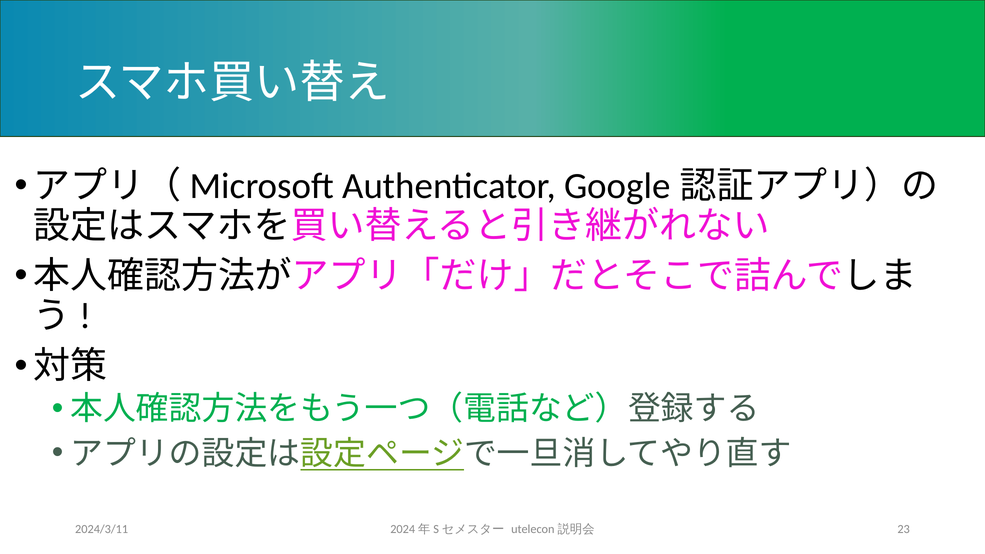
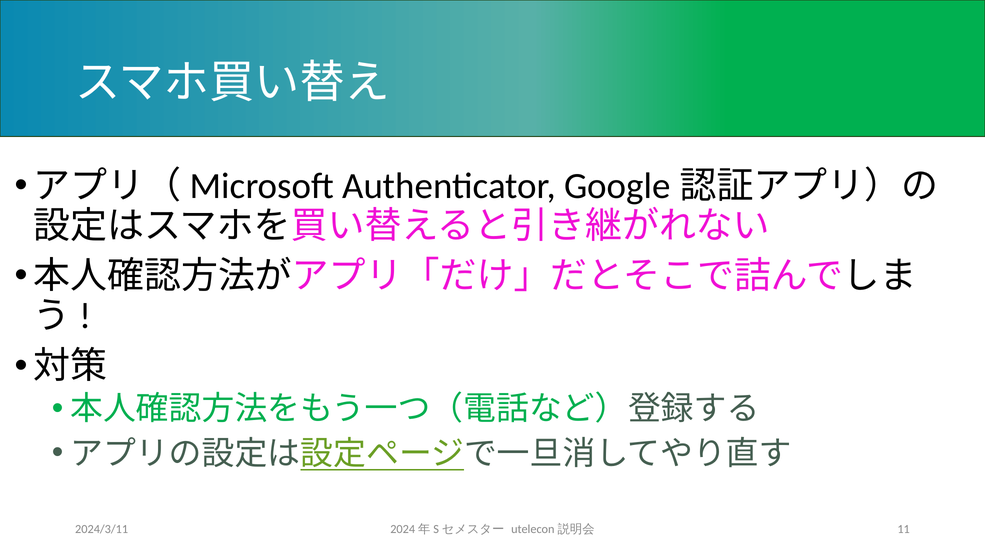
23: 23 -> 11
